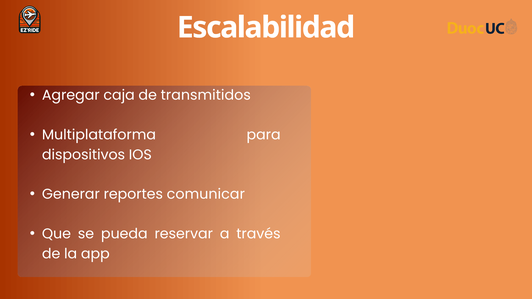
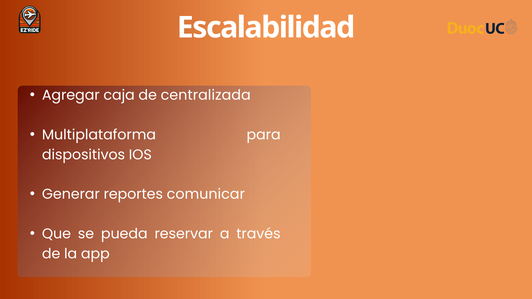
transmitidos: transmitidos -> centralizada
